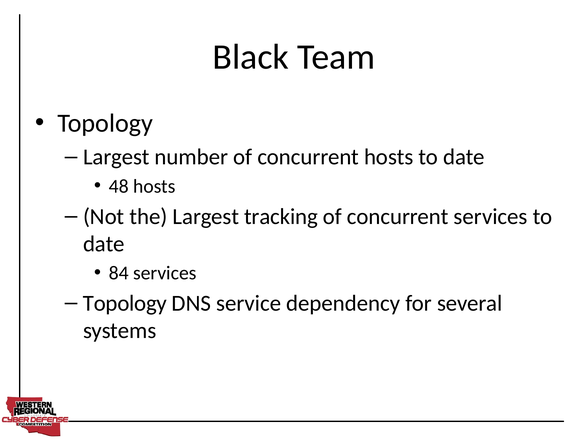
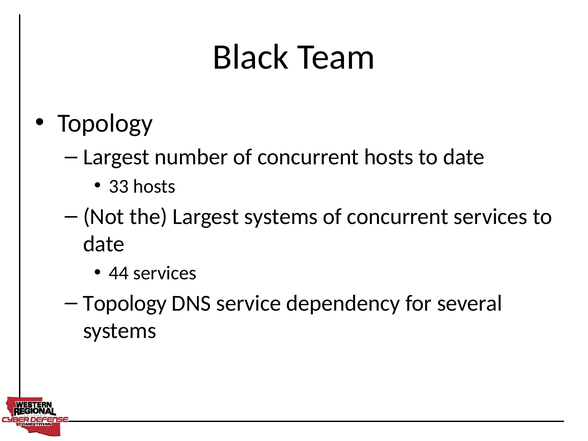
48: 48 -> 33
Largest tracking: tracking -> systems
84: 84 -> 44
